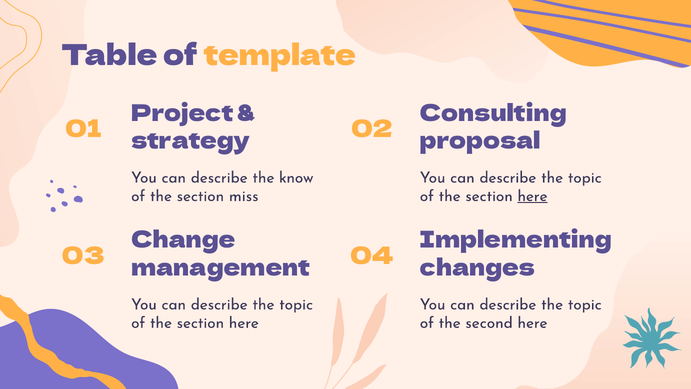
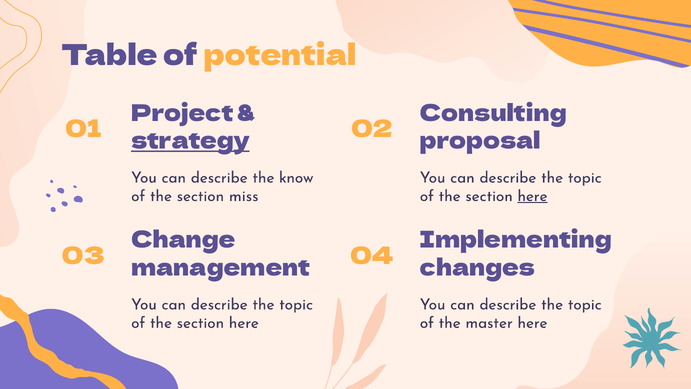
template: template -> potential
strategy underline: none -> present
second: second -> master
